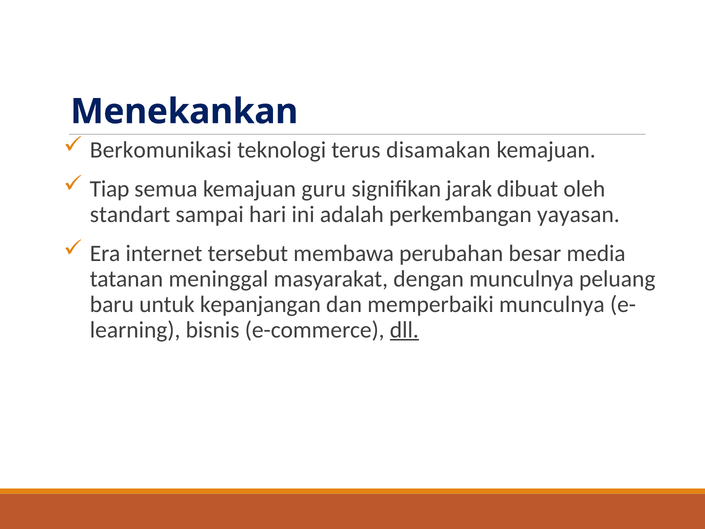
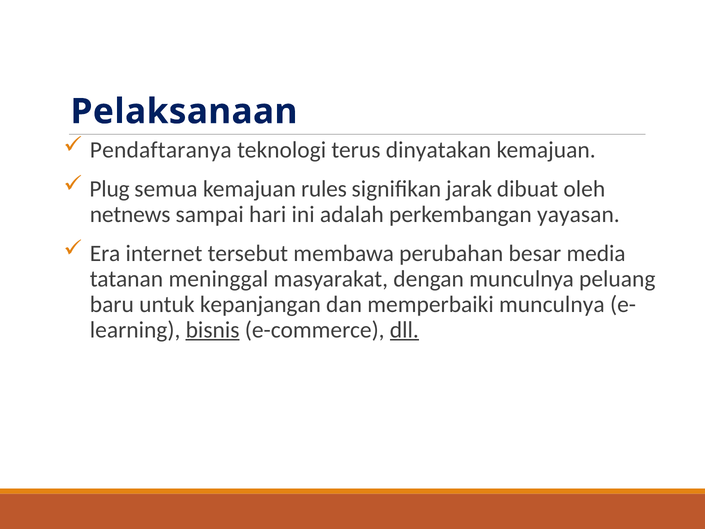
Menekankan: Menekankan -> Pelaksanaan
Berkomunikasi: Berkomunikasi -> Pendaftaranya
disamakan: disamakan -> dinyatakan
Tiap: Tiap -> Plug
guru: guru -> rules
standart: standart -> netnews
bisnis underline: none -> present
